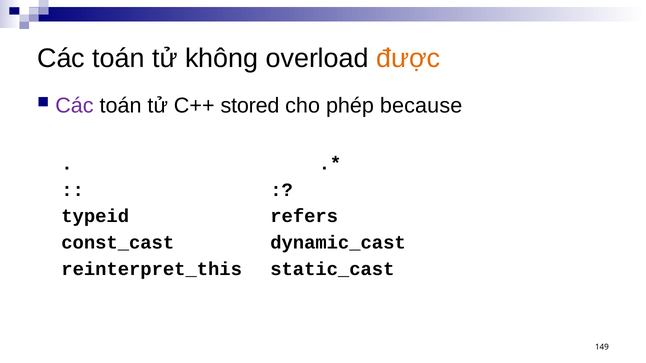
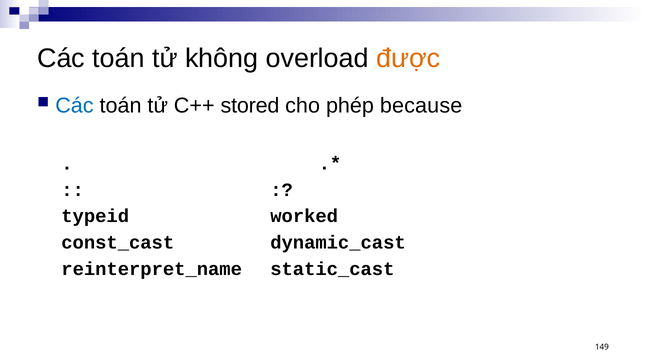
Các at (74, 106) colour: purple -> blue
refers: refers -> worked
reinterpret_this: reinterpret_this -> reinterpret_name
